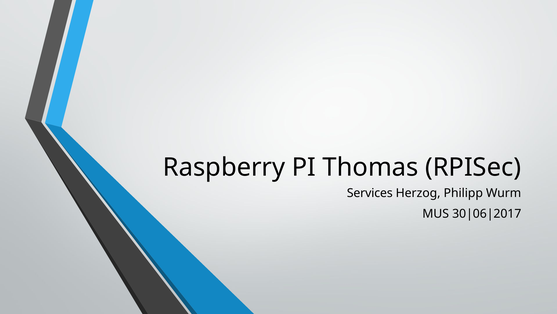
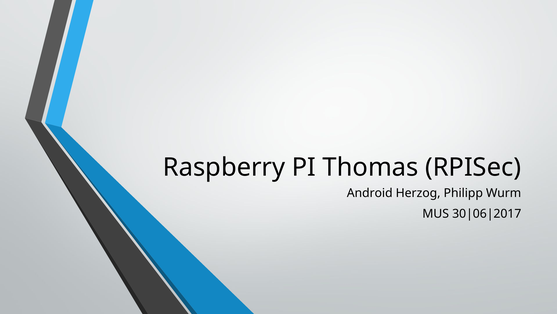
Services: Services -> Android
